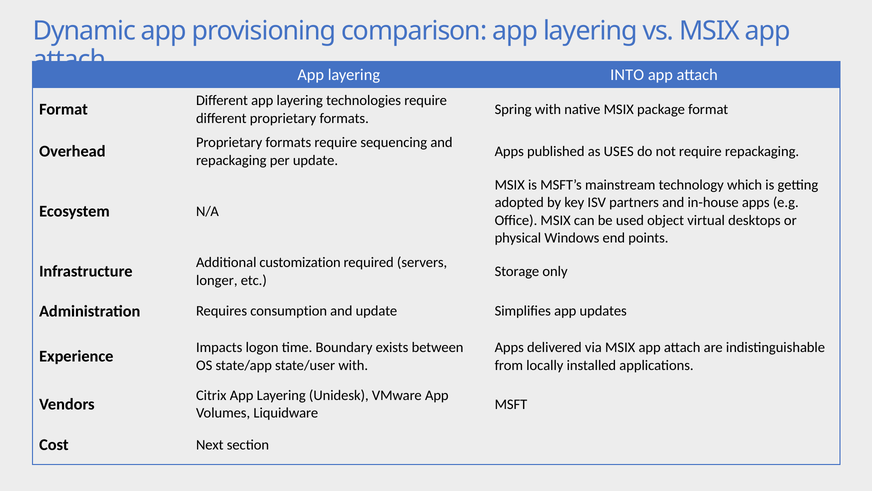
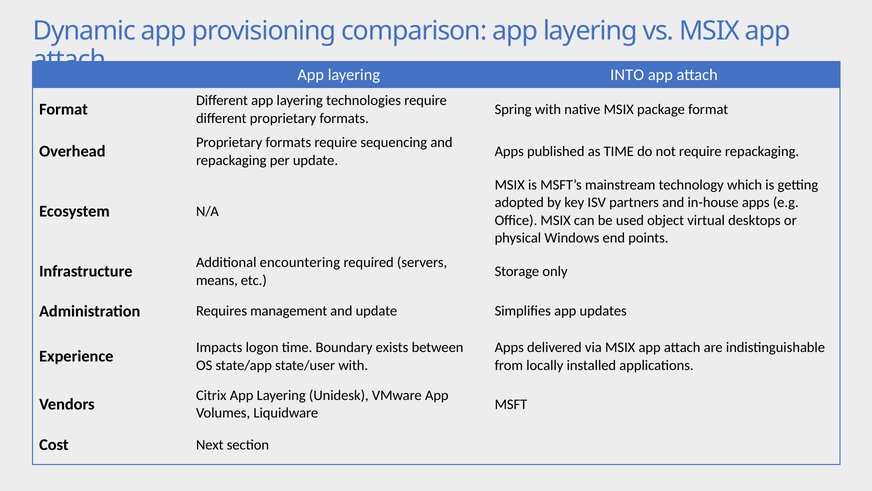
as USES: USES -> TIME
customization: customization -> encountering
longer: longer -> means
consumption: consumption -> management
